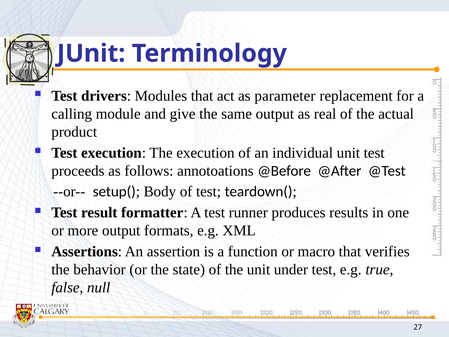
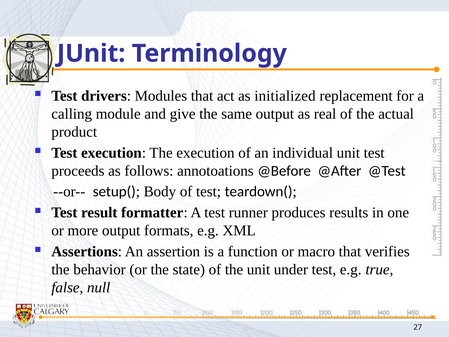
parameter: parameter -> initialized
